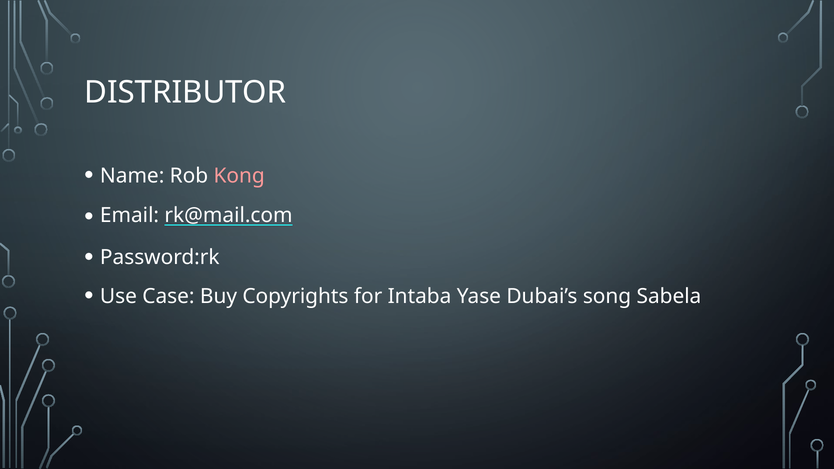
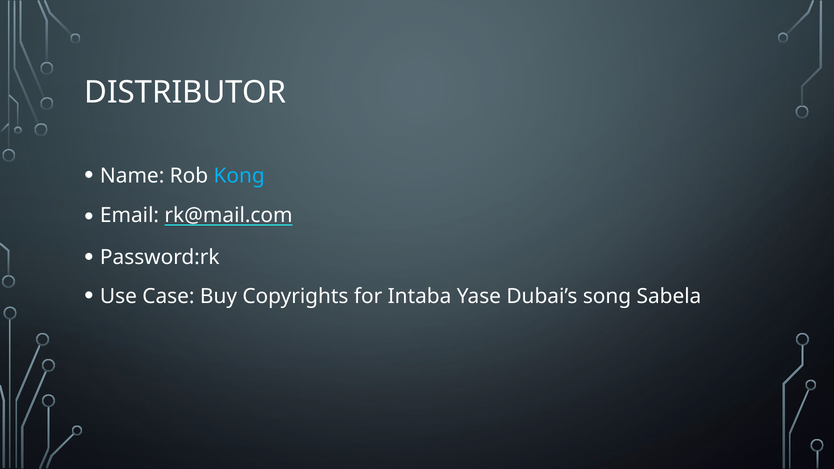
Kong colour: pink -> light blue
